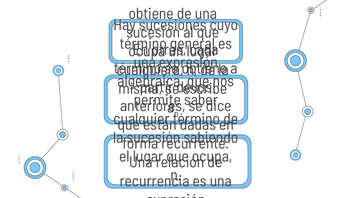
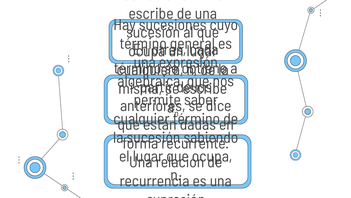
obtiene at (151, 14): obtiene -> escribe
